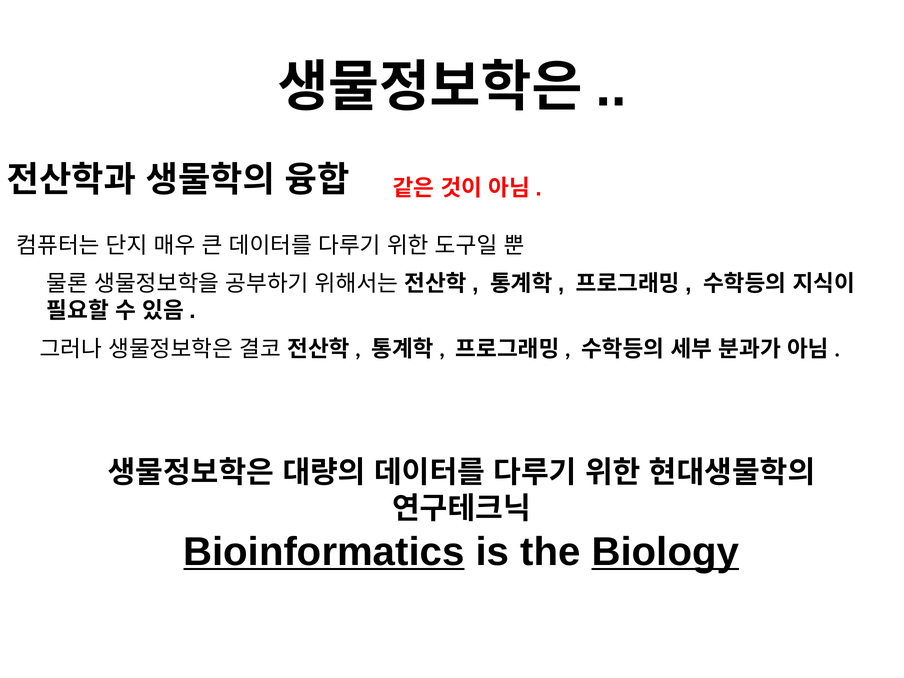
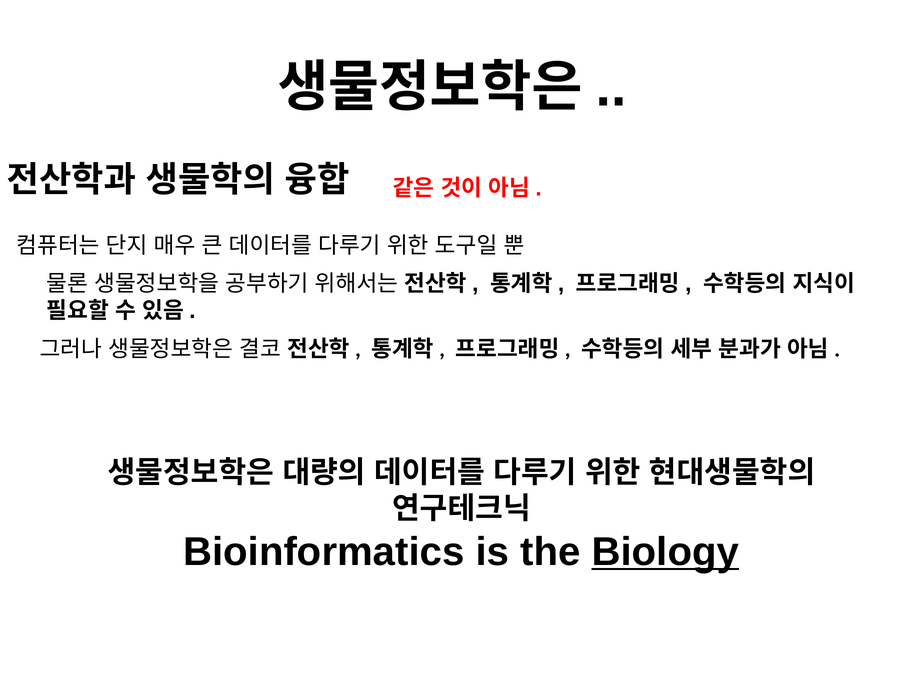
Bioinformatics underline: present -> none
